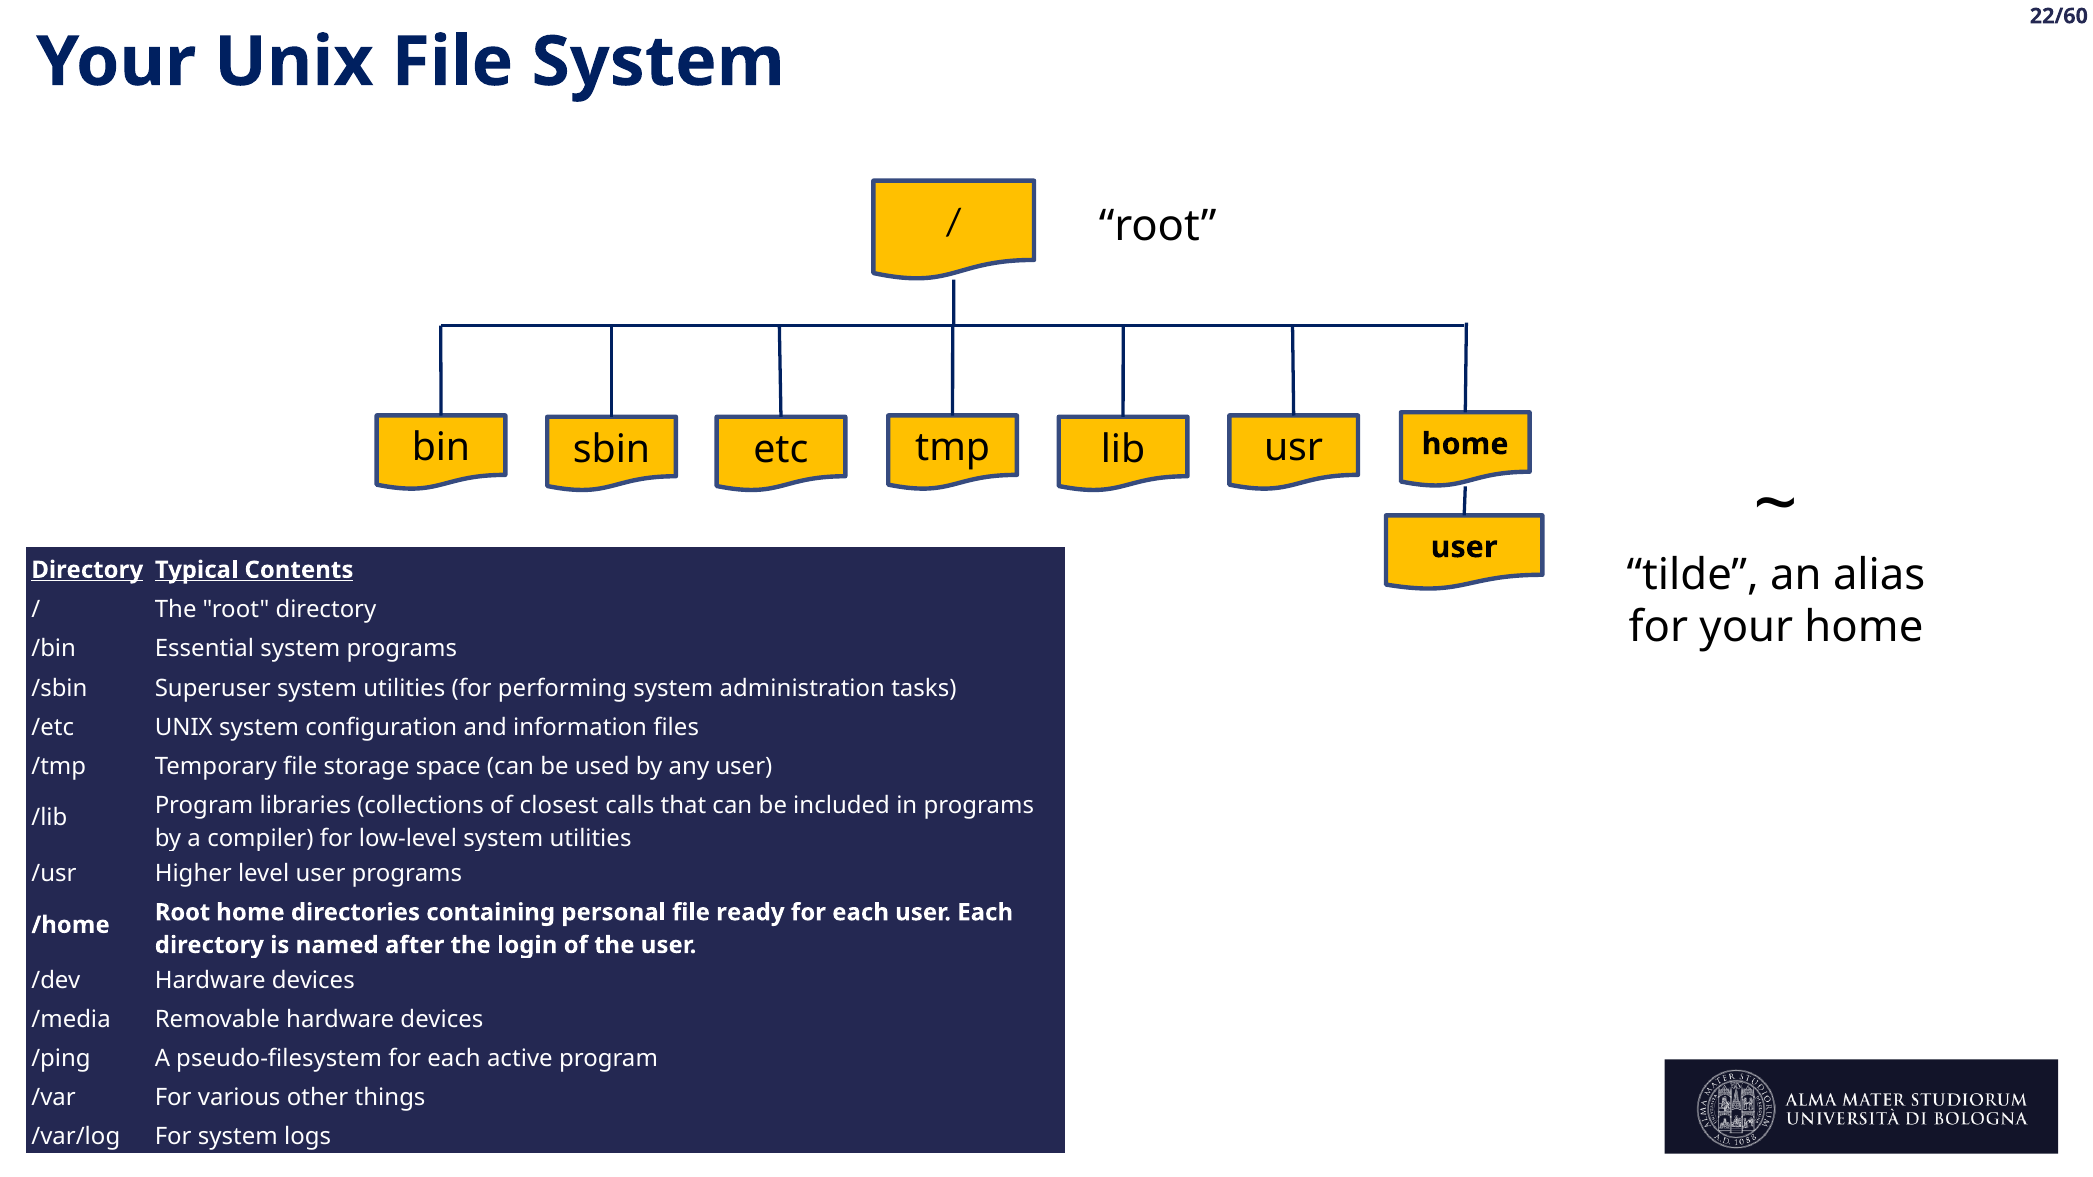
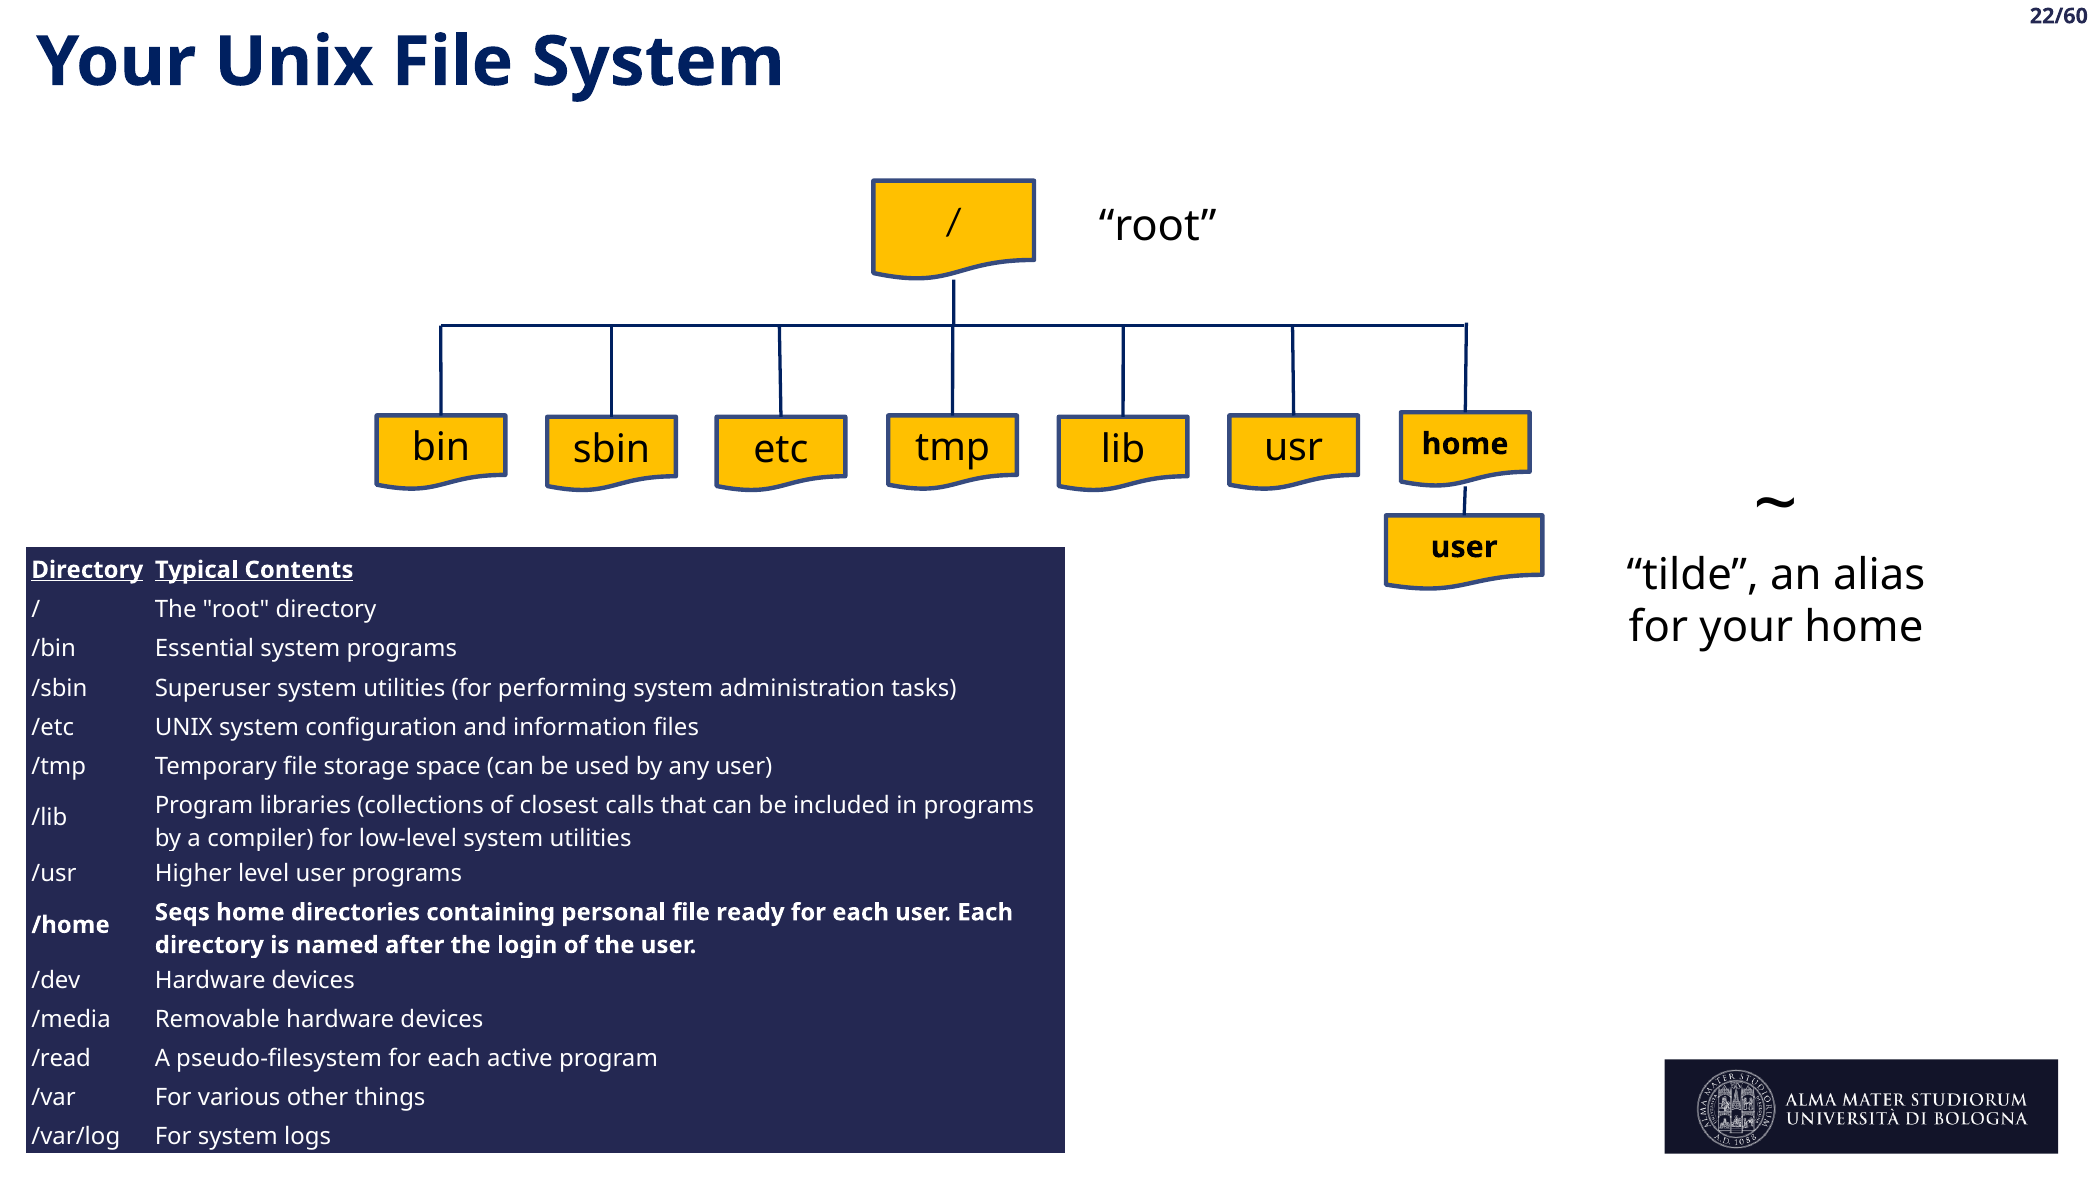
Root at (183, 913): Root -> Seqs
/ping: /ping -> /read
